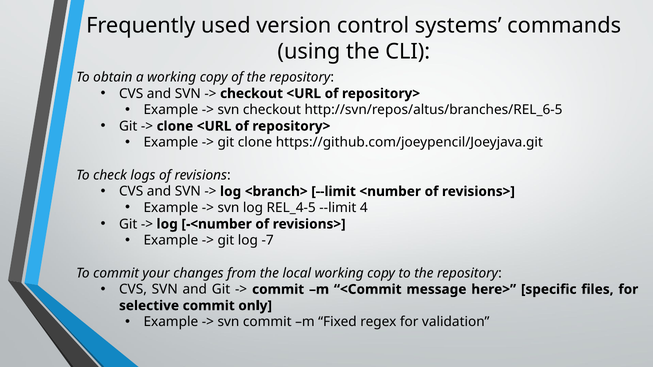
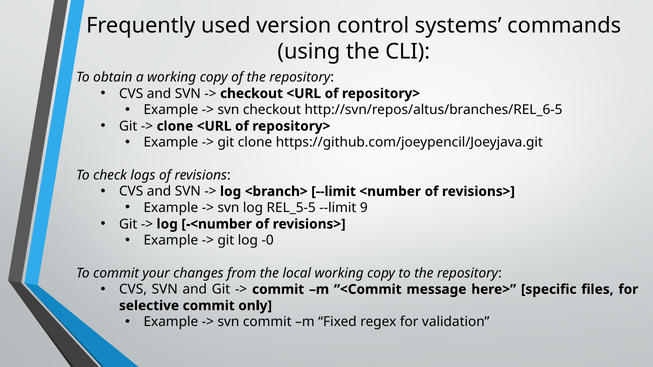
REL_4-5: REL_4-5 -> REL_5-5
4: 4 -> 9
-7: -7 -> -0
